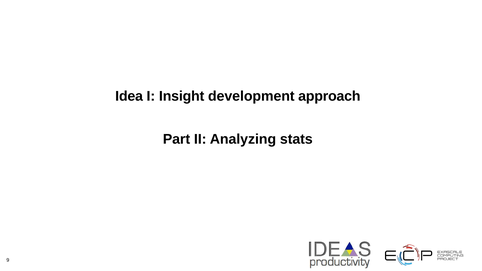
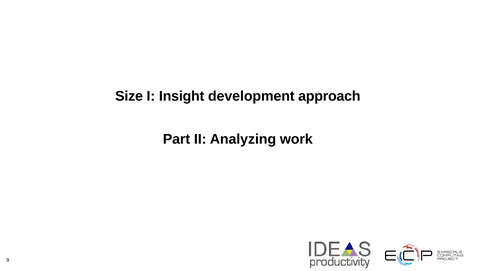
Idea: Idea -> Size
stats: stats -> work
